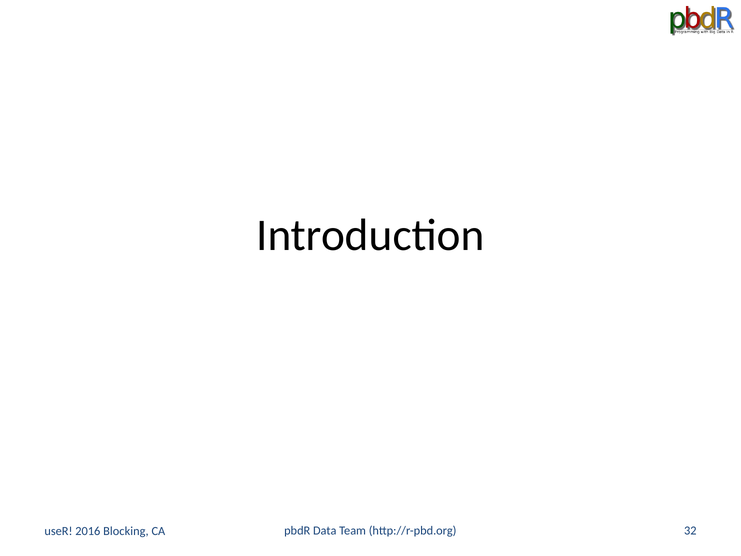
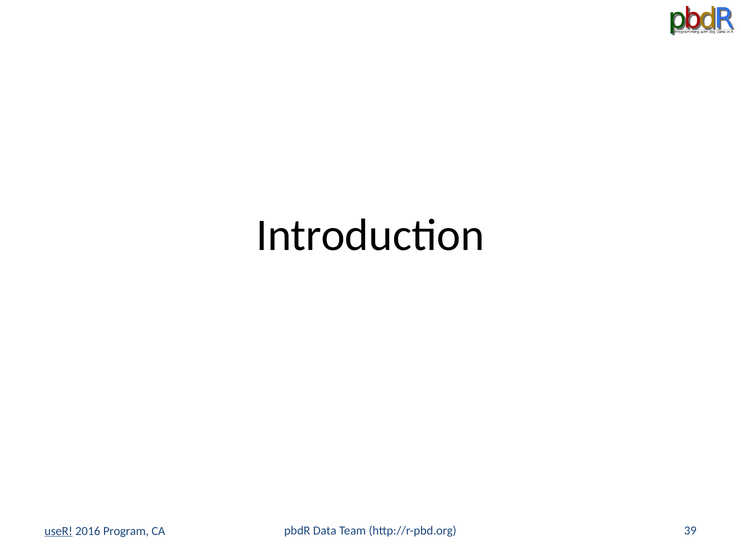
32: 32 -> 39
useR underline: none -> present
Blocking: Blocking -> Program
